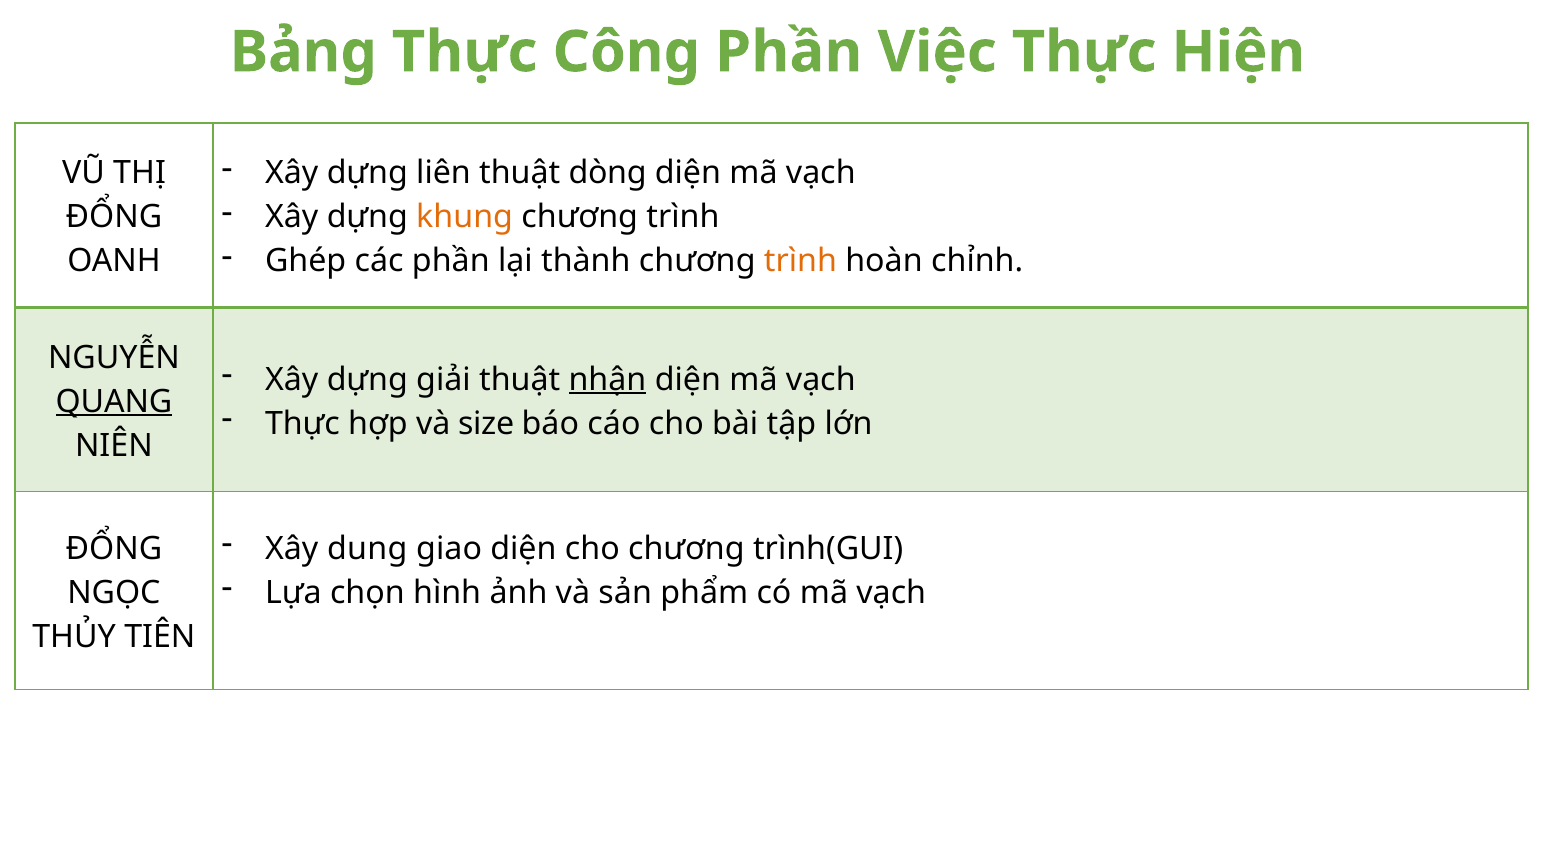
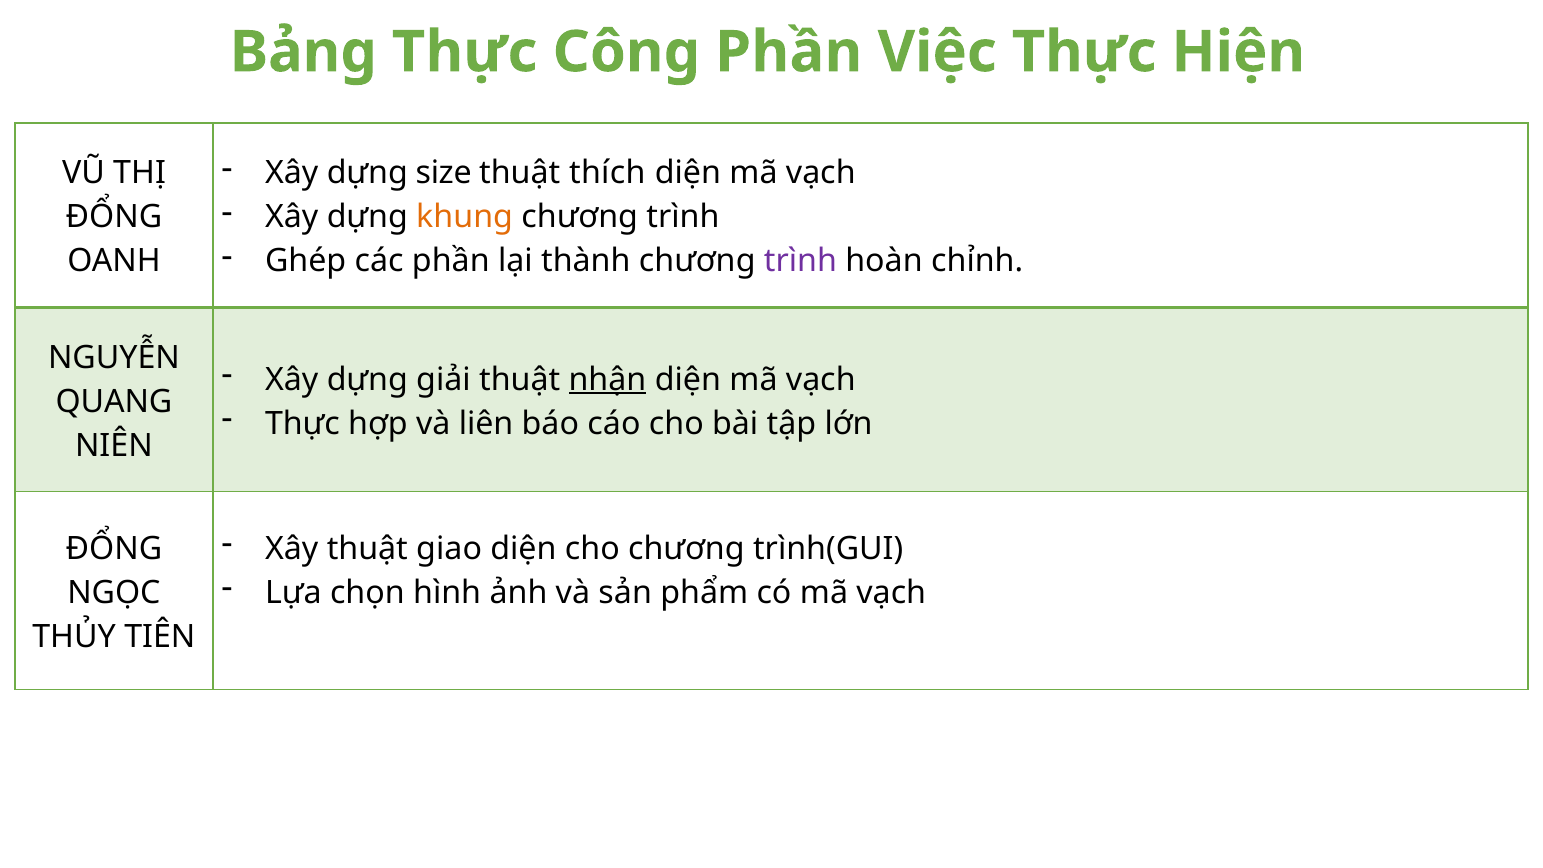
liên: liên -> size
dòng: dòng -> thích
trình at (800, 261) colour: orange -> purple
QUANG underline: present -> none
size: size -> liên
Xây dung: dung -> thuật
